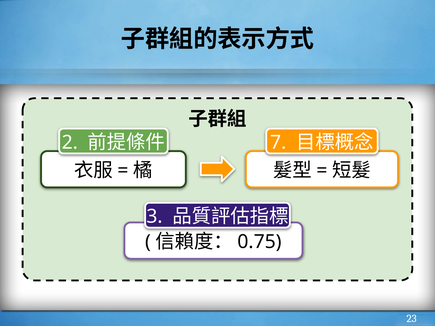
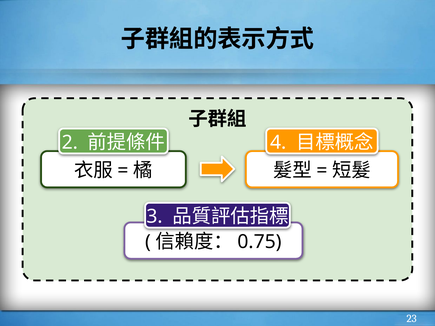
7: 7 -> 4
